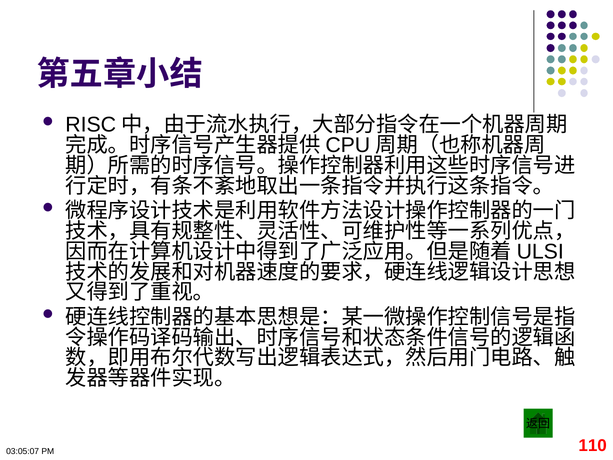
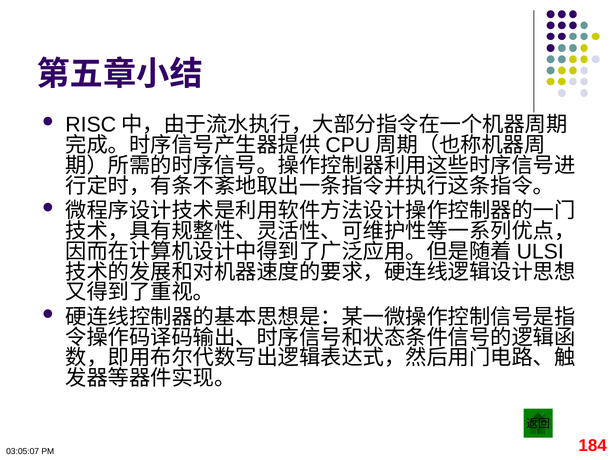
110: 110 -> 184
